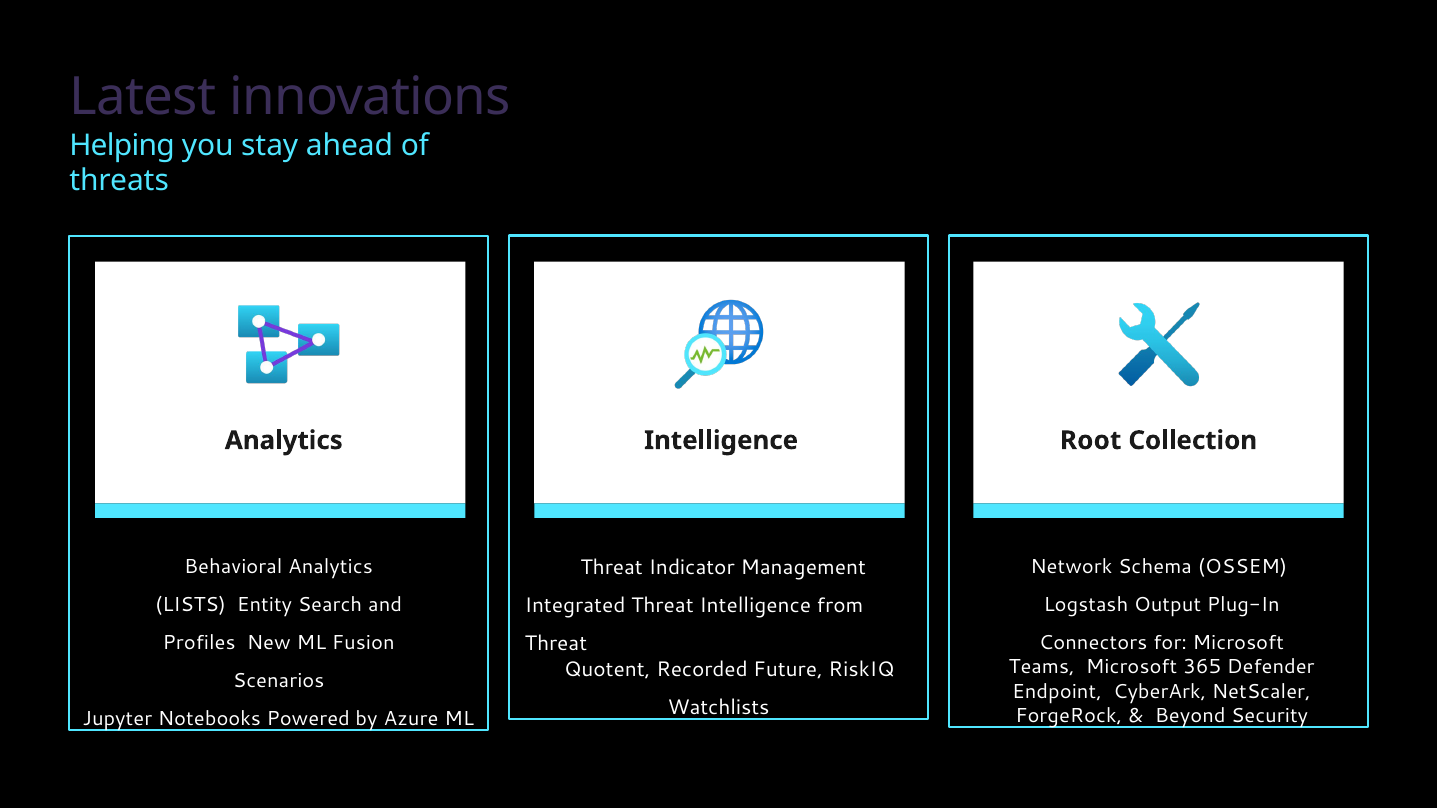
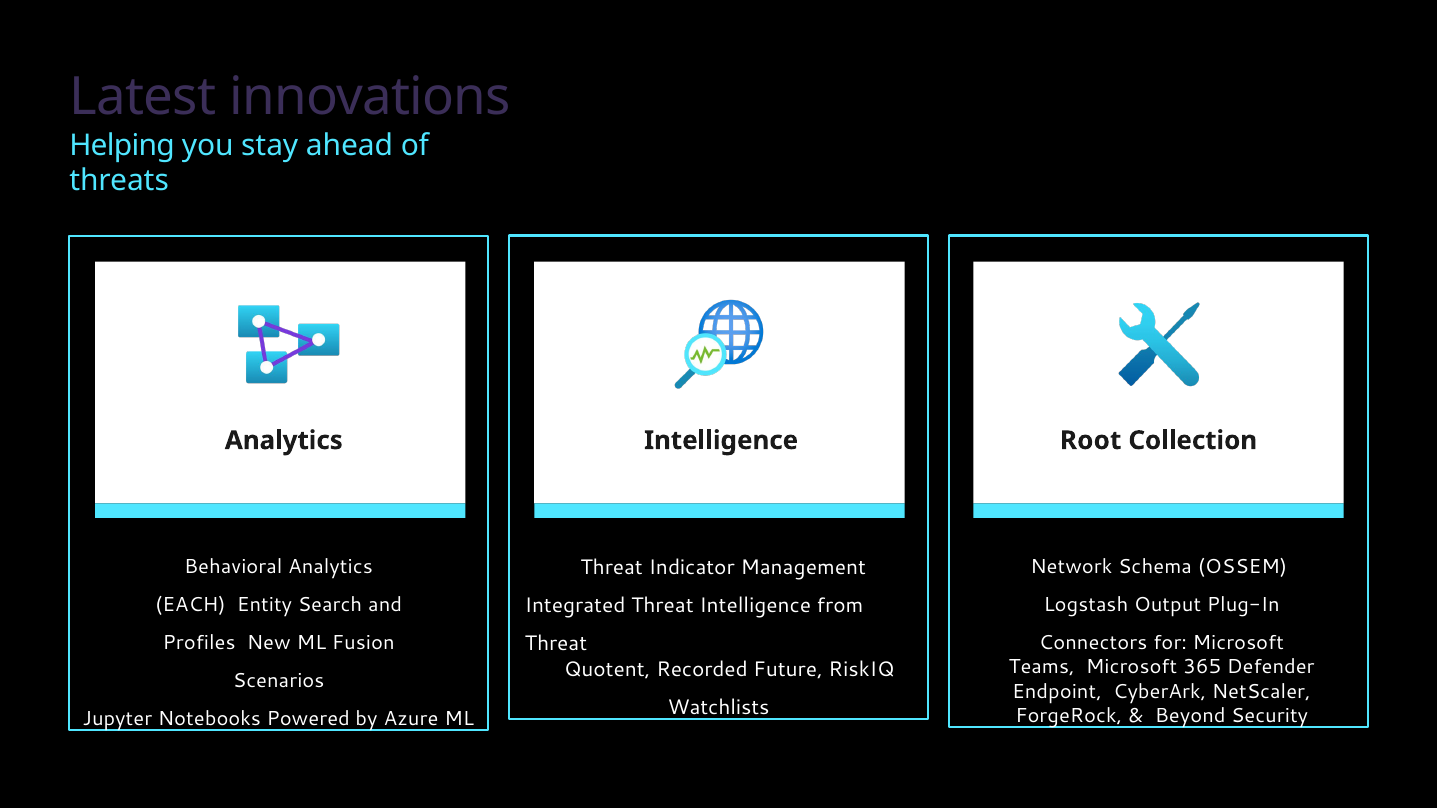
LISTS: LISTS -> EACH
